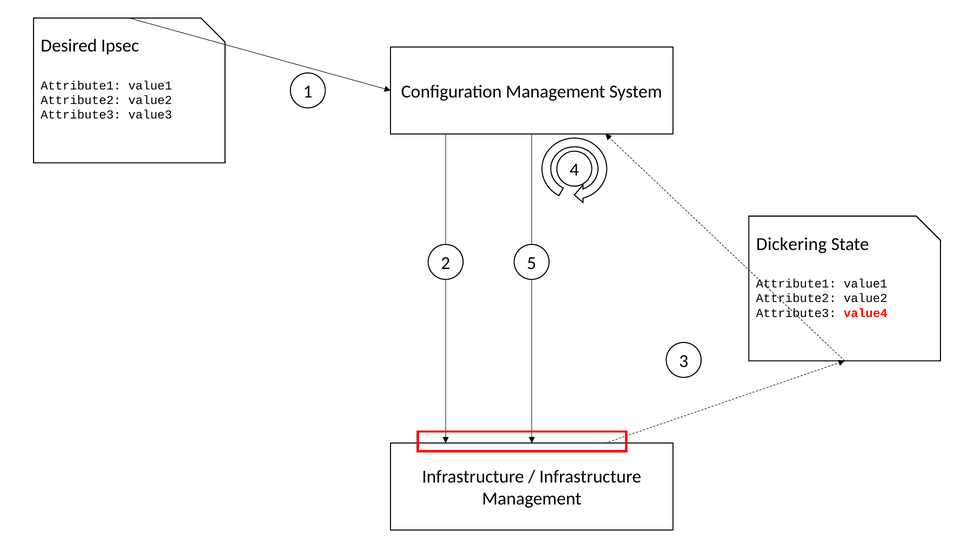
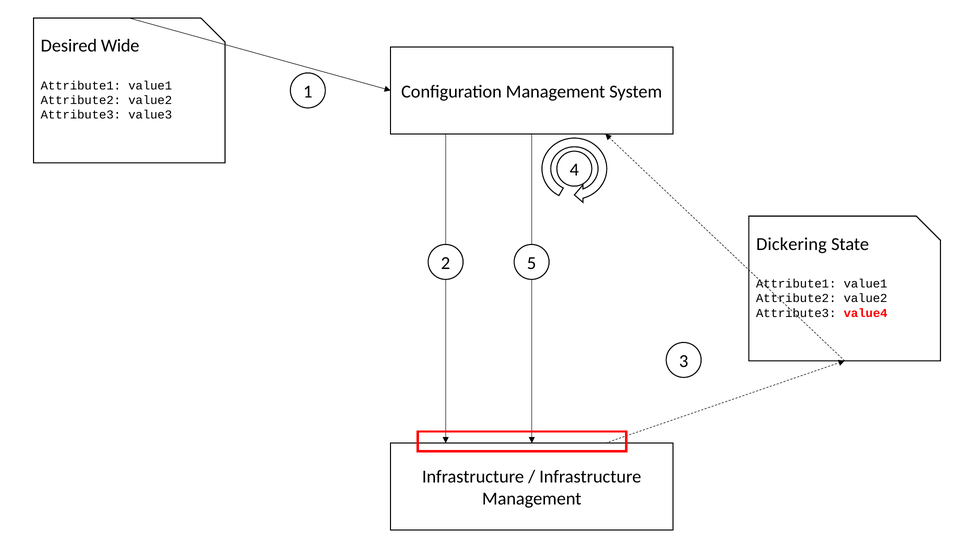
Ipsec: Ipsec -> Wide
